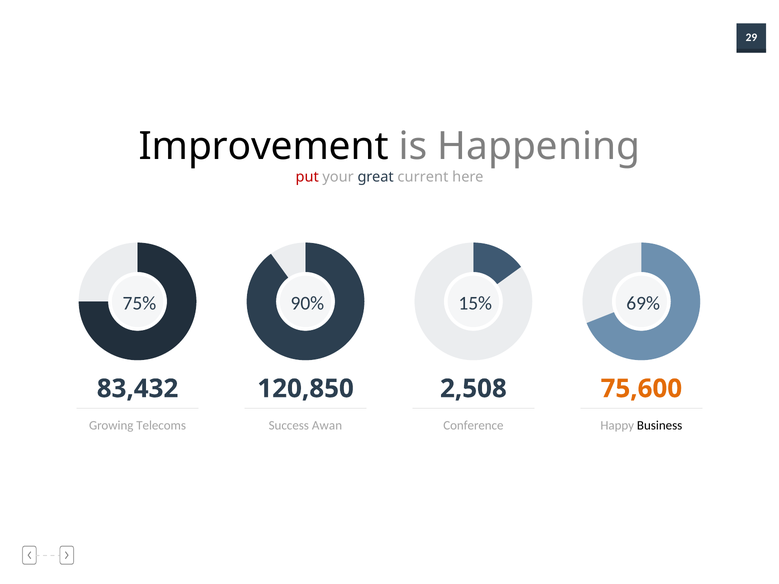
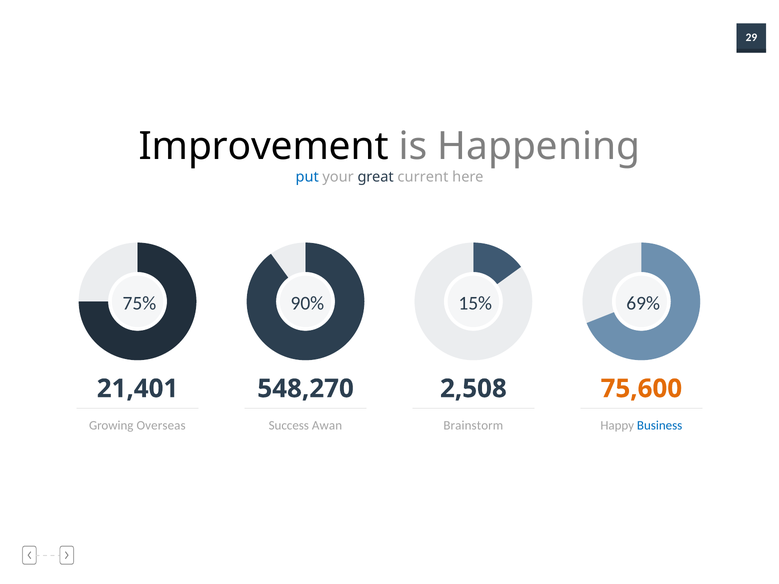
put colour: red -> blue
83,432: 83,432 -> 21,401
120,850: 120,850 -> 548,270
Telecoms: Telecoms -> Overseas
Conference: Conference -> Brainstorm
Business colour: black -> blue
